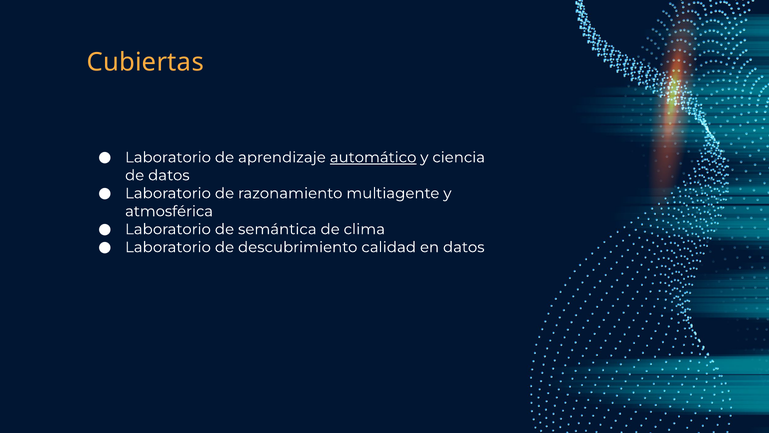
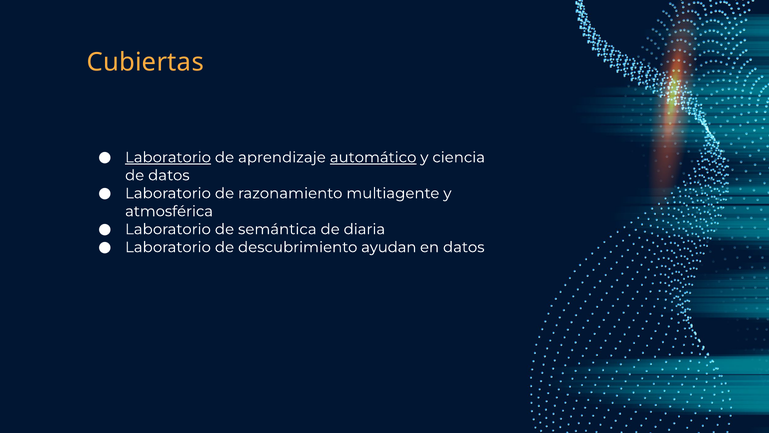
Laboratorio at (168, 157) underline: none -> present
clima: clima -> diaria
calidad: calidad -> ayudan
